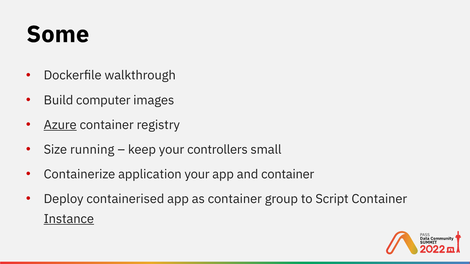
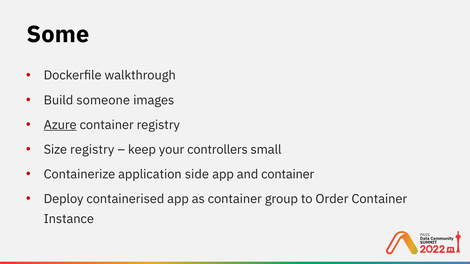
computer: computer -> someone
Size running: running -> registry
application your: your -> side
Script: Script -> Order
Instance underline: present -> none
